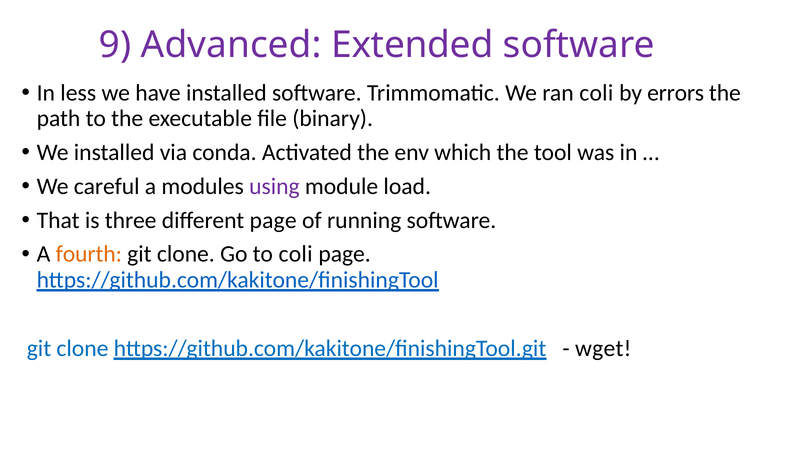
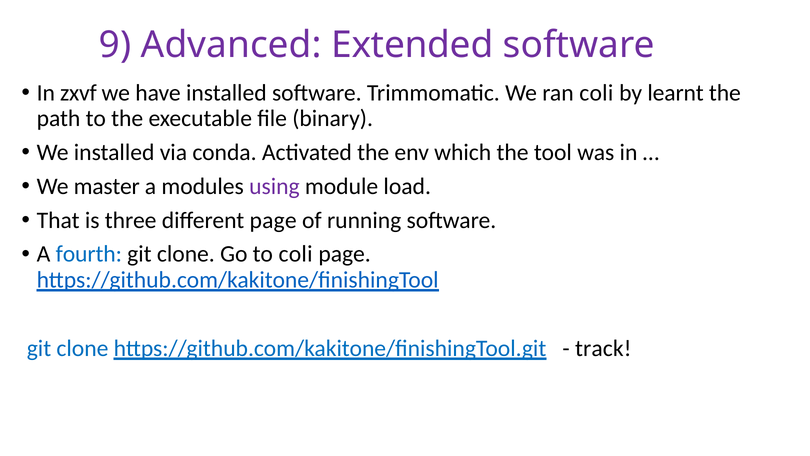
less: less -> zxvf
errors: errors -> learnt
careful: careful -> master
fourth colour: orange -> blue
wget: wget -> track
